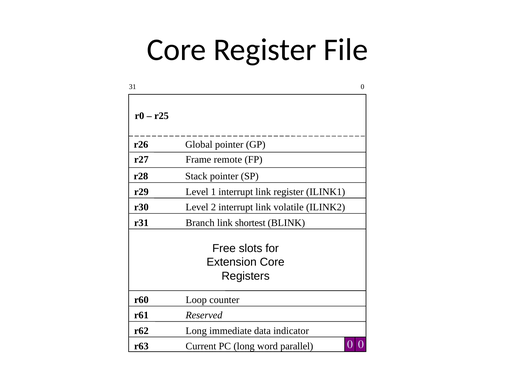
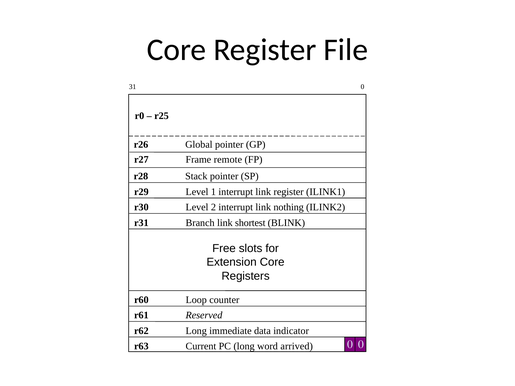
volatile: volatile -> nothing
parallel: parallel -> arrived
